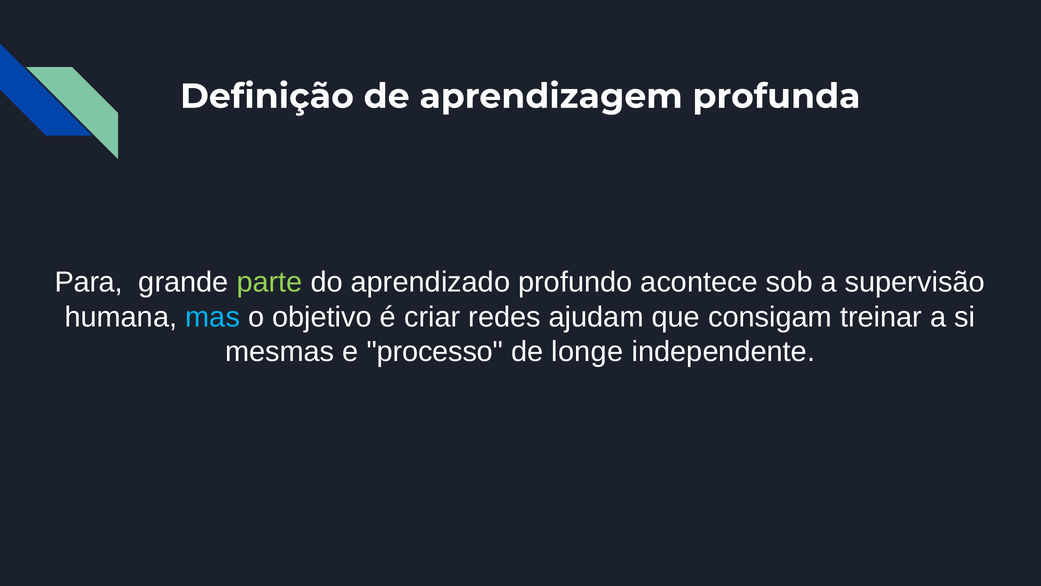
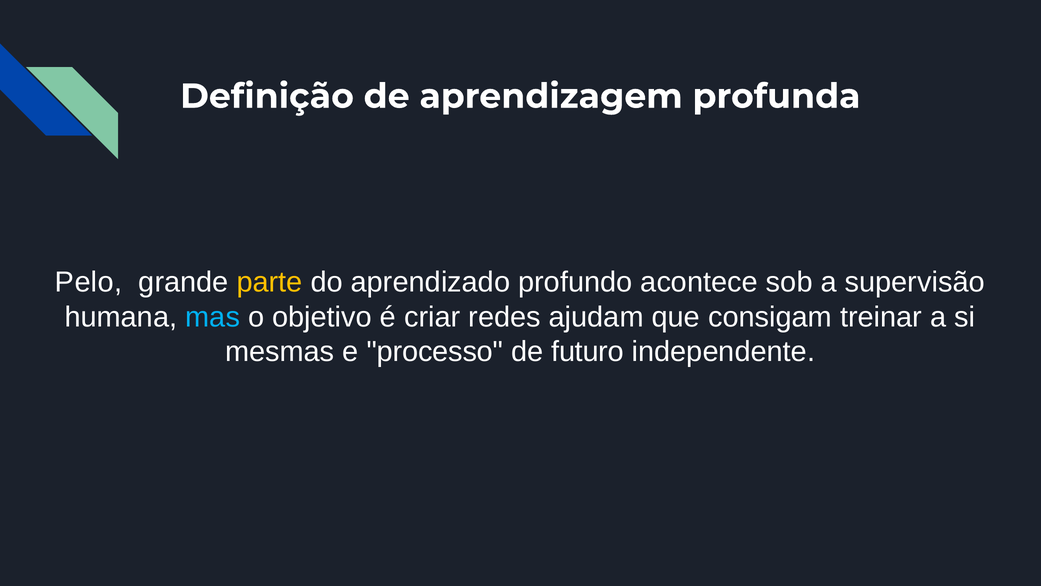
Para: Para -> Pelo
parte colour: light green -> yellow
longe: longe -> futuro
